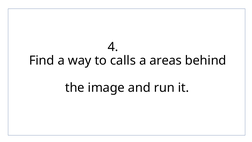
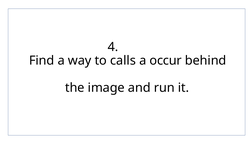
areas: areas -> occur
